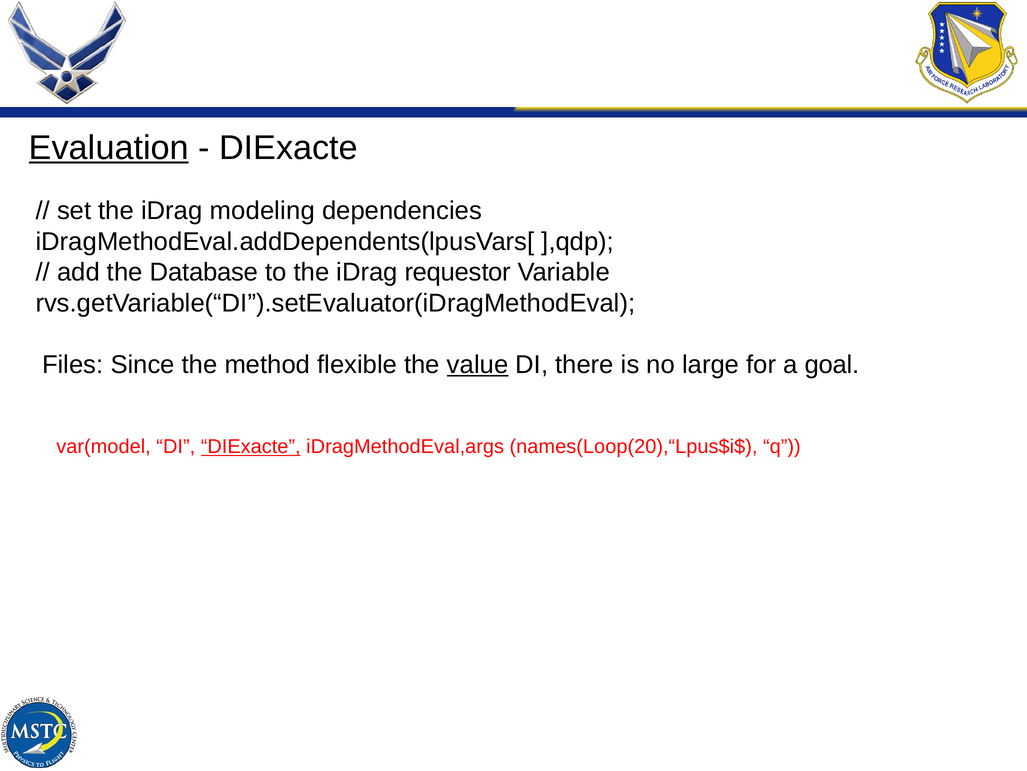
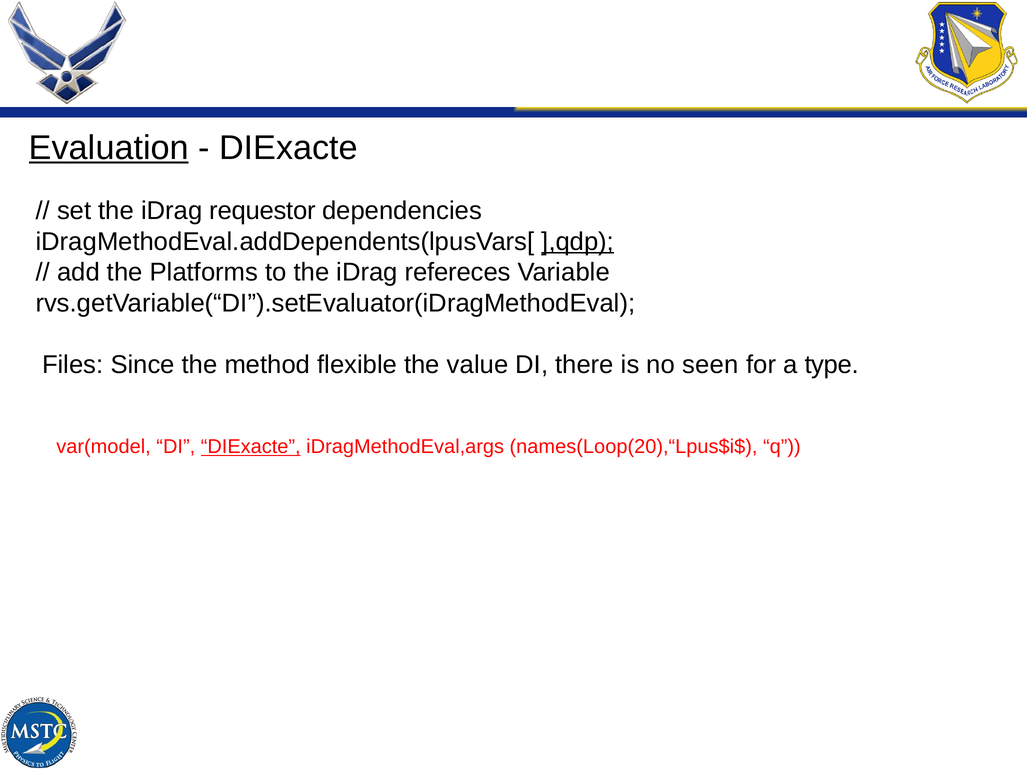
modeling: modeling -> requestor
],qdp underline: none -> present
Database: Database -> Platforms
requestor: requestor -> refereces
value underline: present -> none
large: large -> seen
goal: goal -> type
